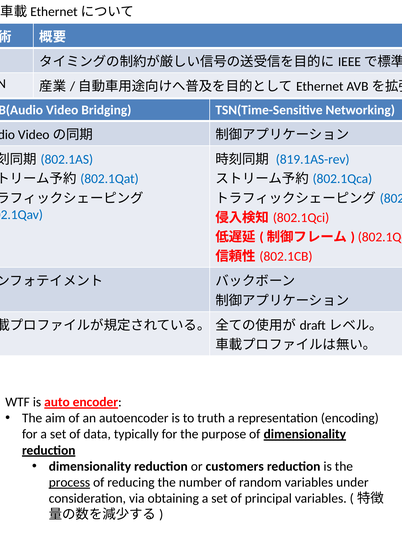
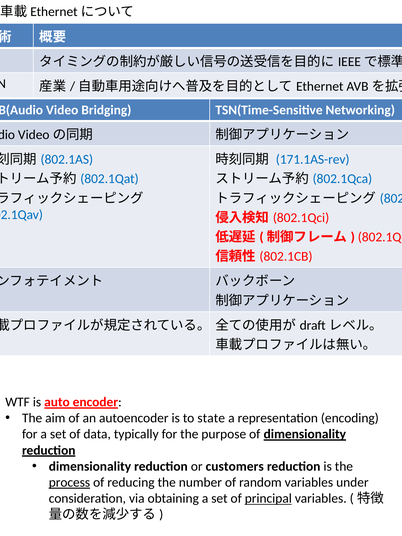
819.1AS-rev: 819.1AS-rev -> 171.1AS-rev
truth: truth -> state
principal underline: none -> present
